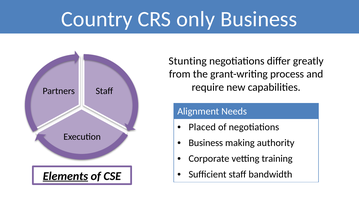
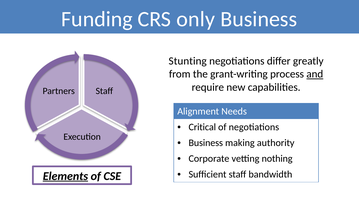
Country: Country -> Funding
and underline: none -> present
Placed: Placed -> Critical
training: training -> nothing
